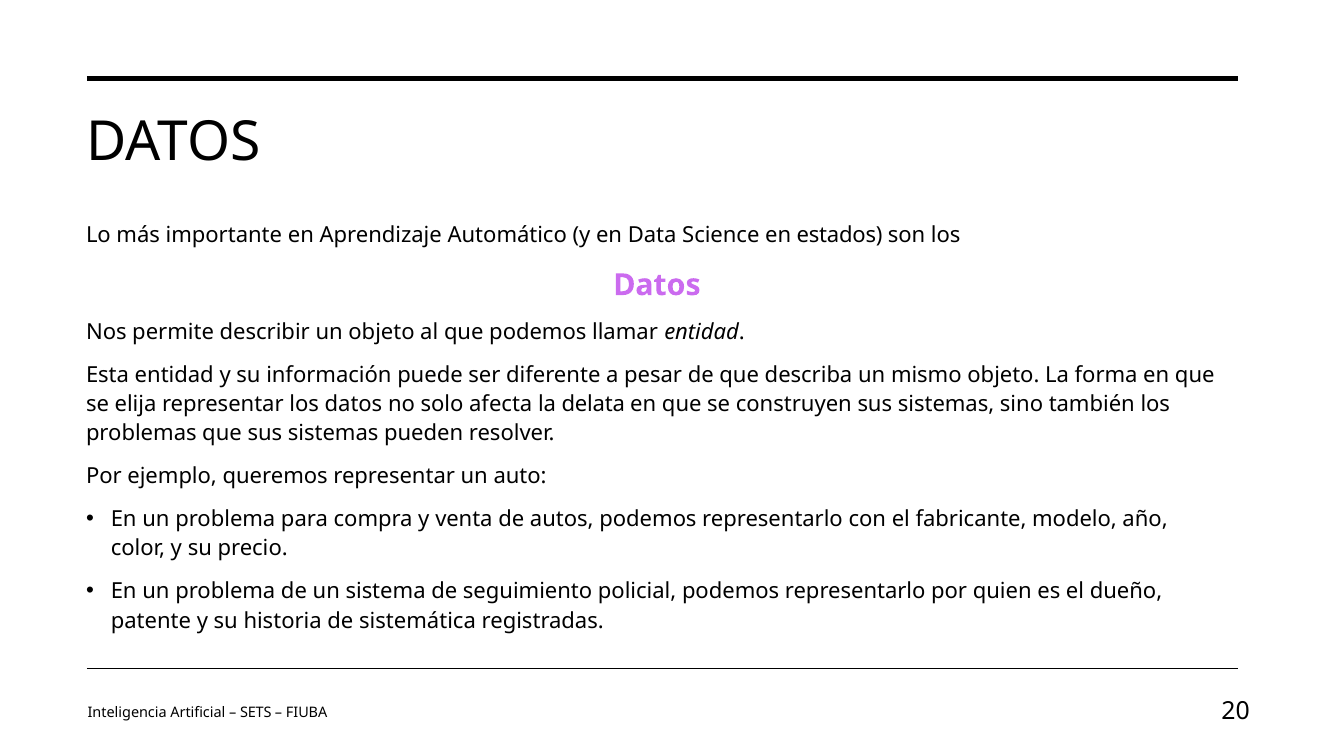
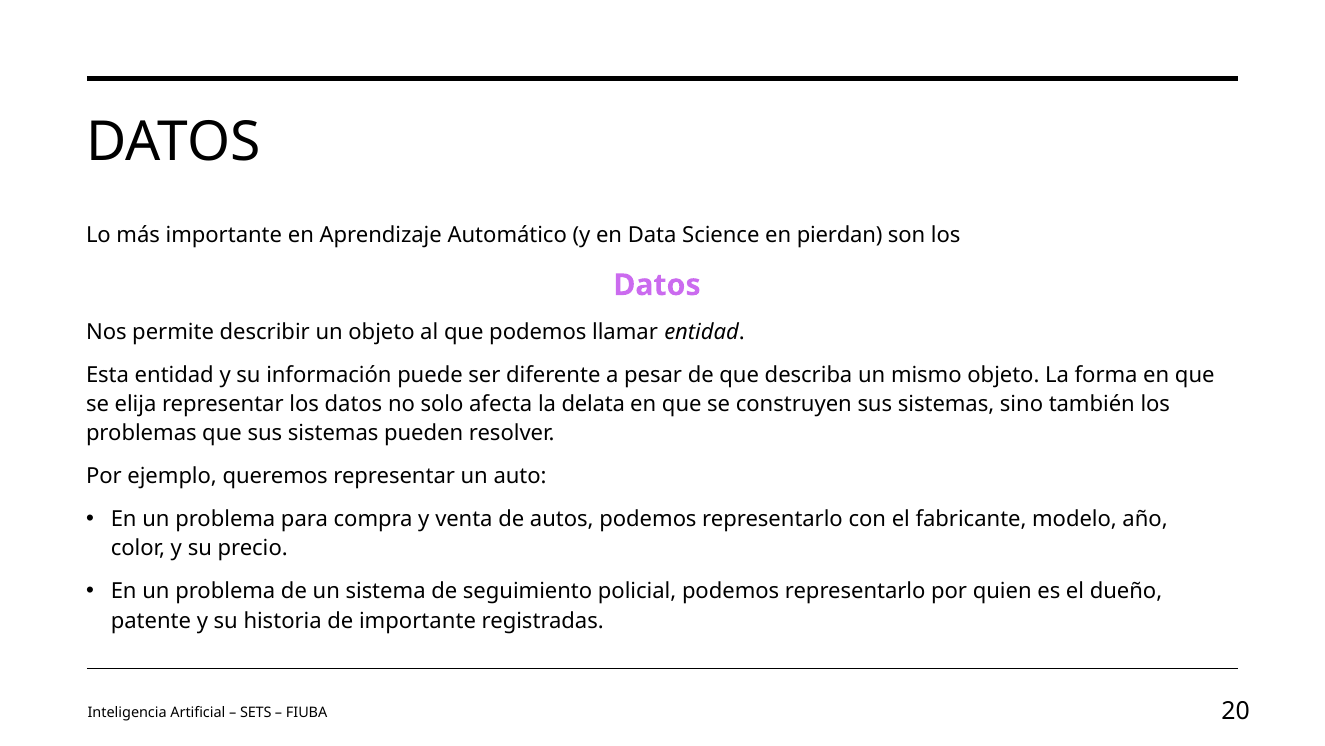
estados: estados -> pierdan
de sistemática: sistemática -> importante
